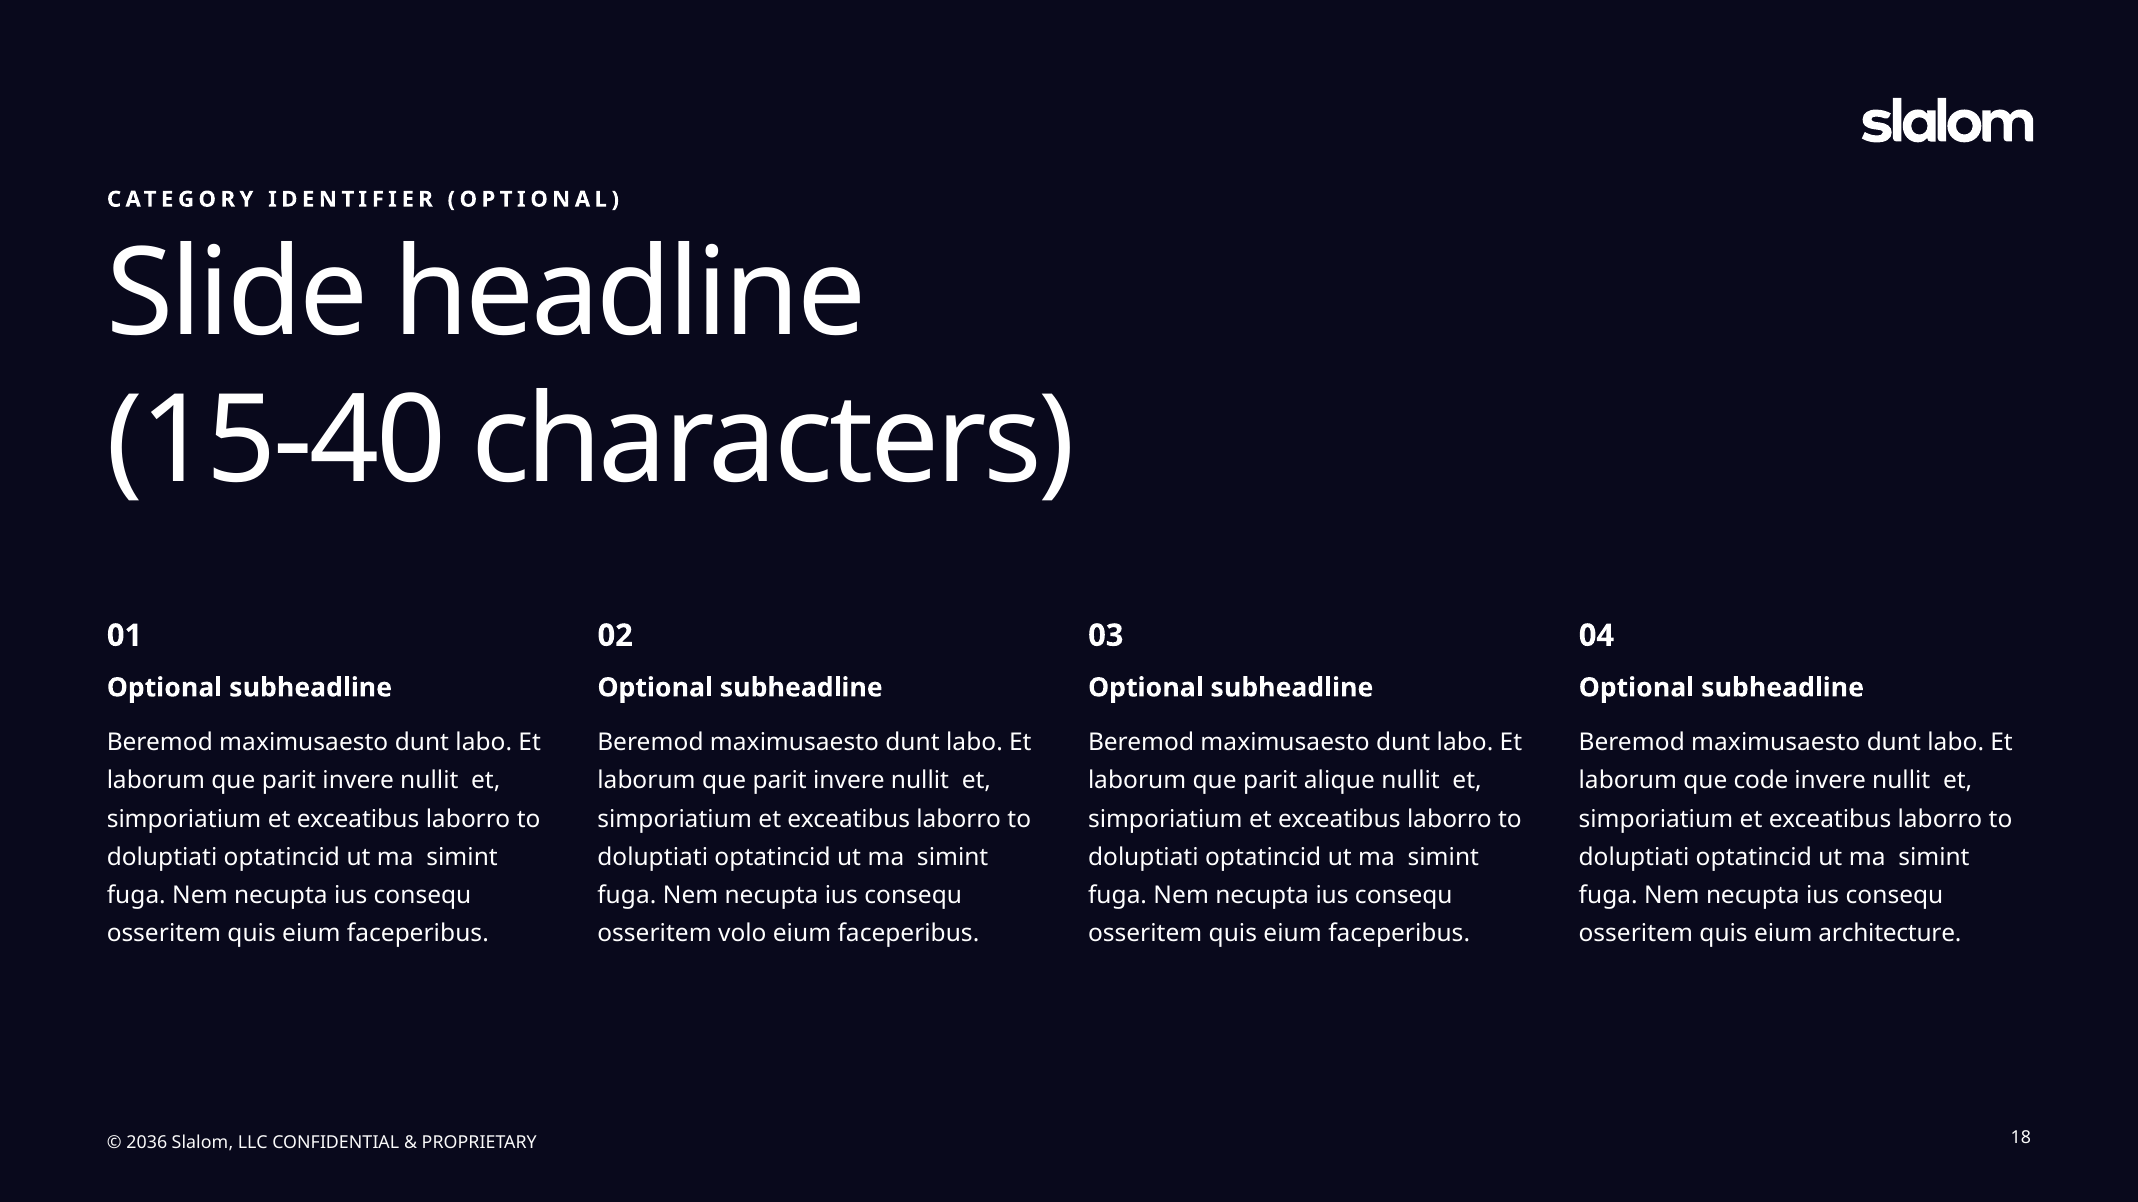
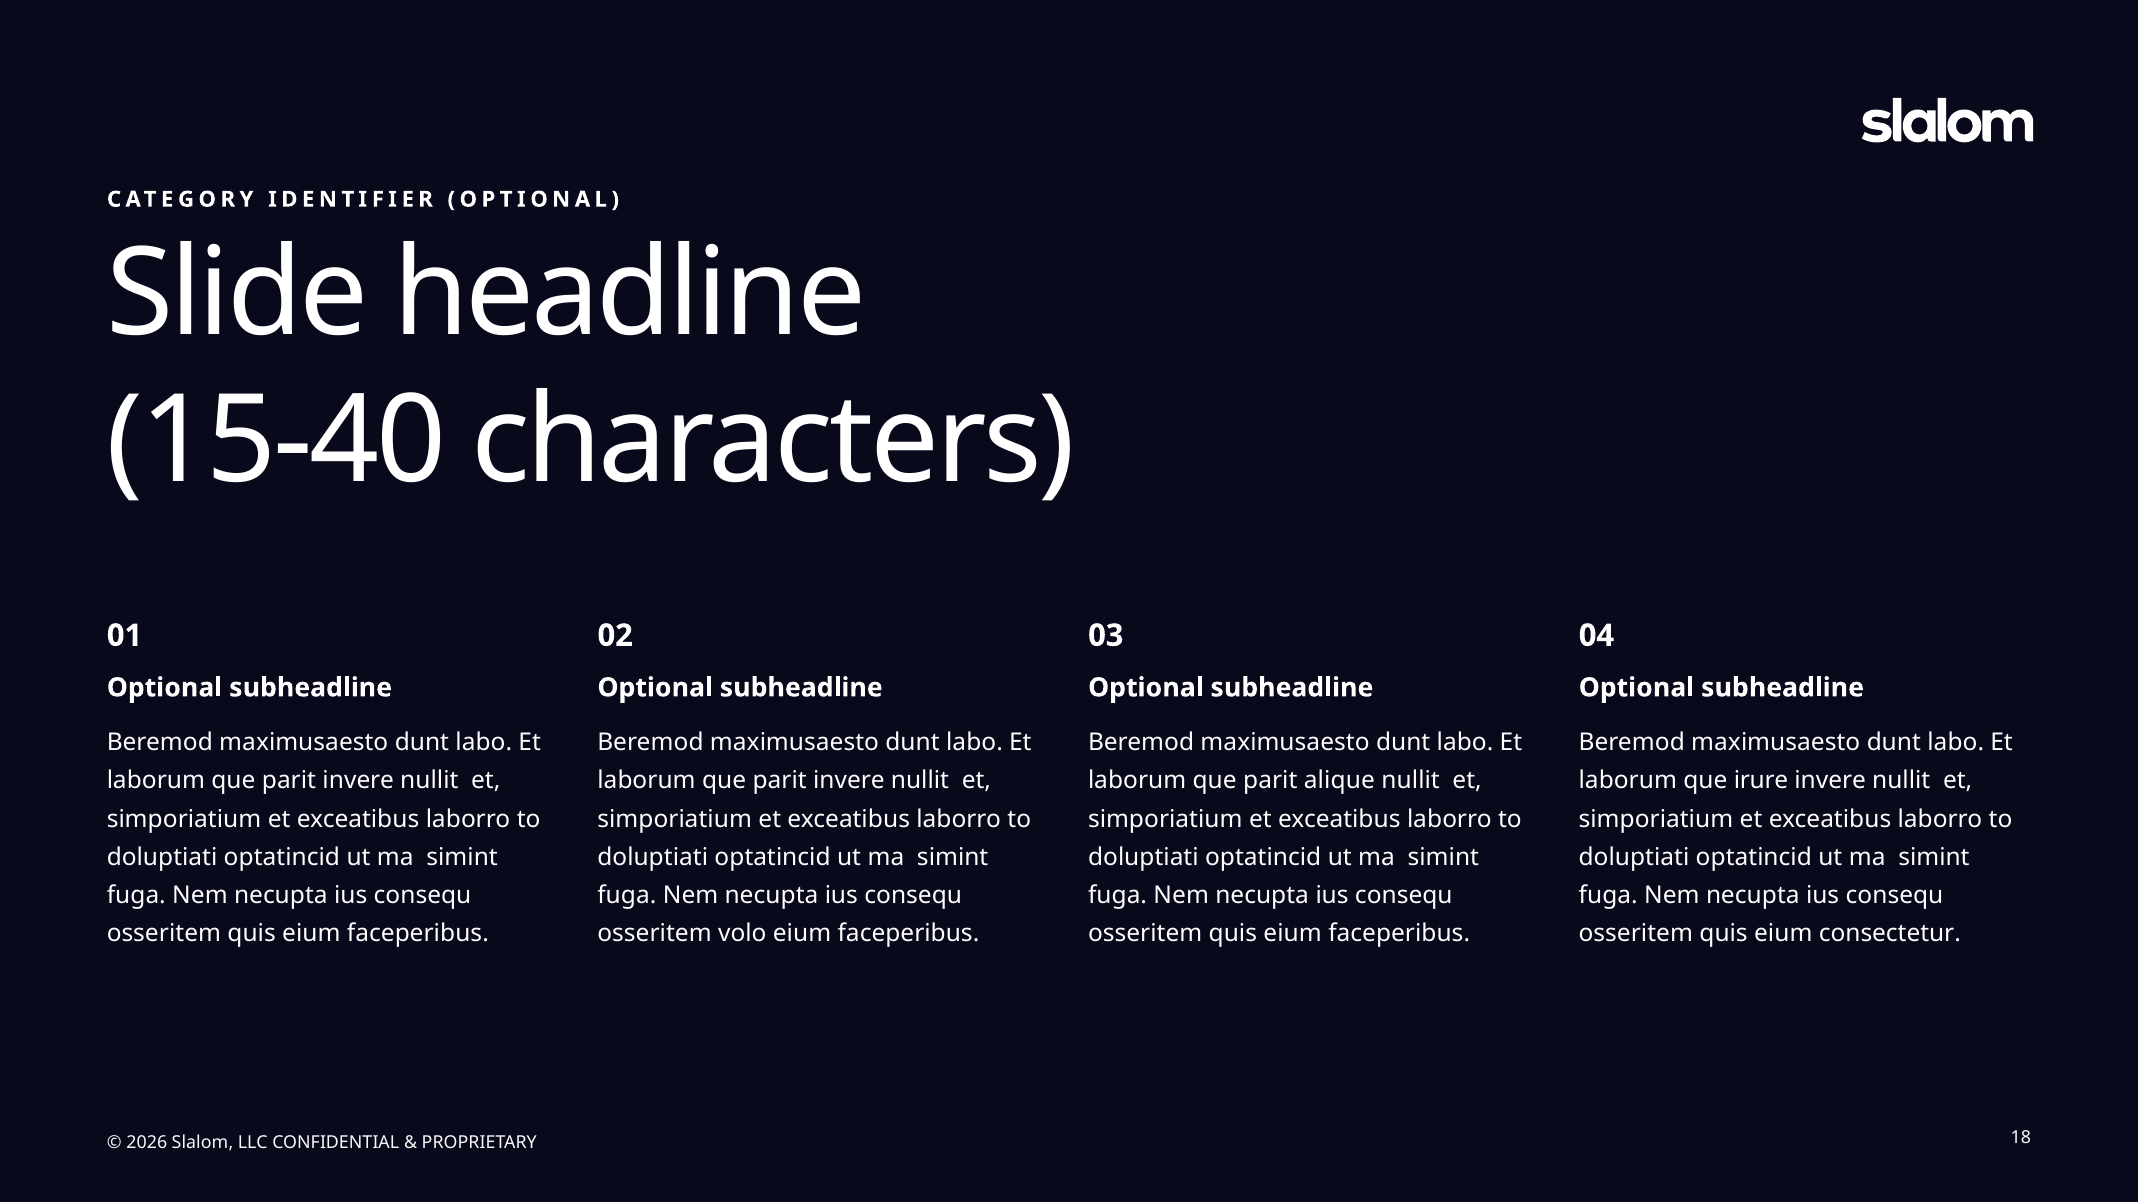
code: code -> irure
architecture: architecture -> consectetur
2036: 2036 -> 2026
